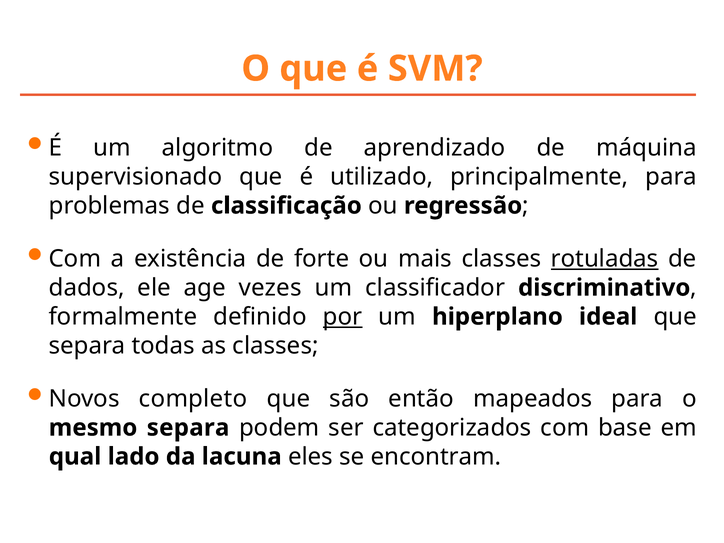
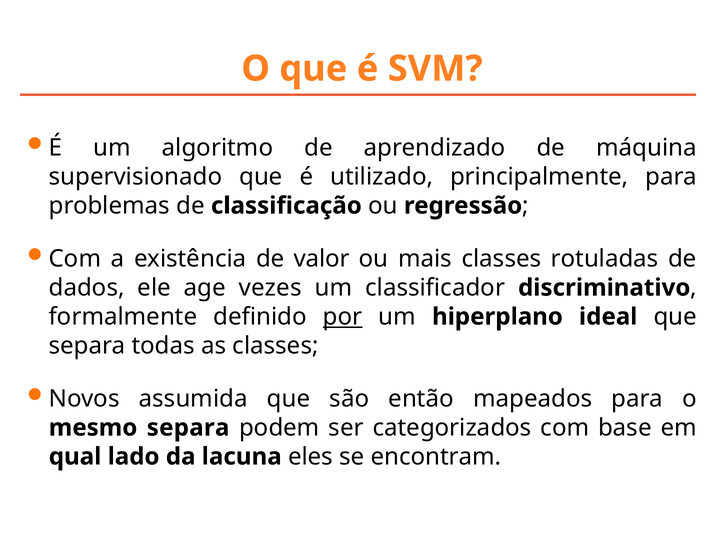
forte: forte -> valor
rotuladas underline: present -> none
completo: completo -> assumida
